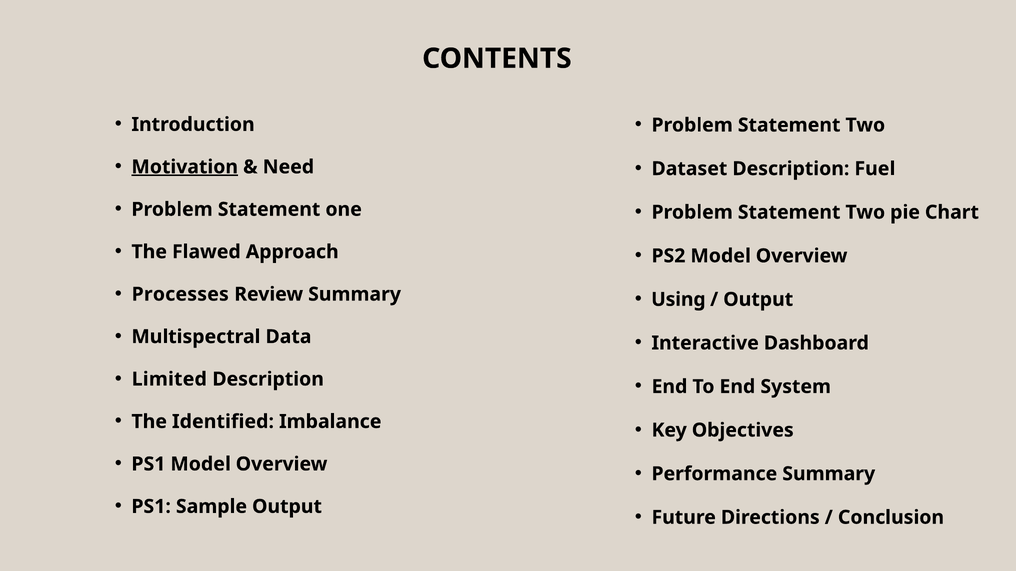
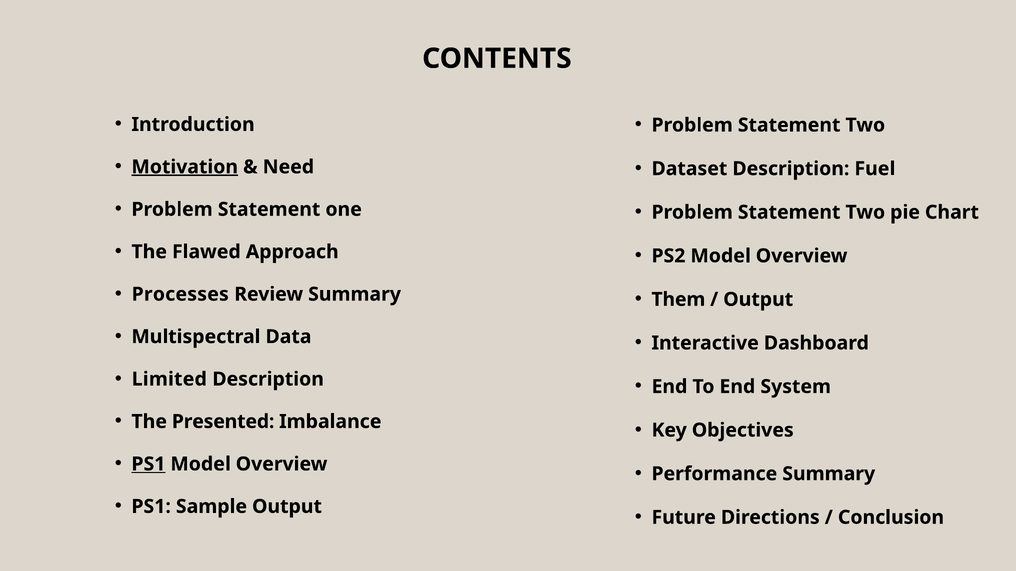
Using: Using -> Them
Identified: Identified -> Presented
PS1 at (148, 464) underline: none -> present
